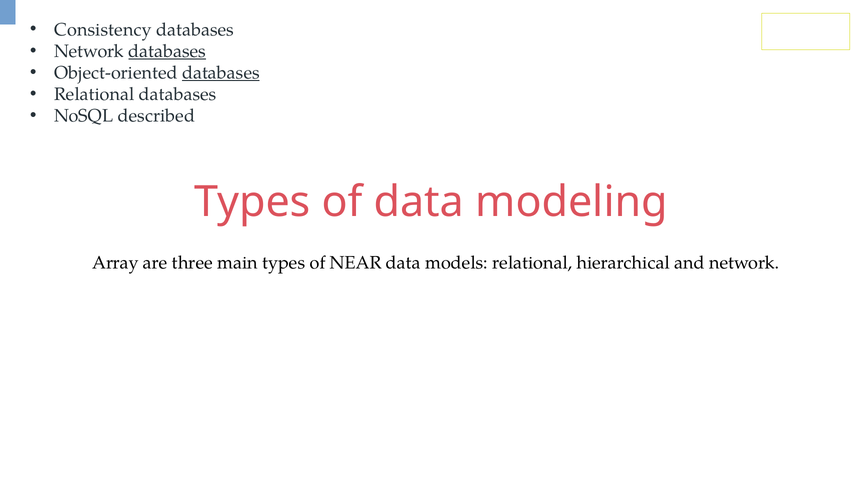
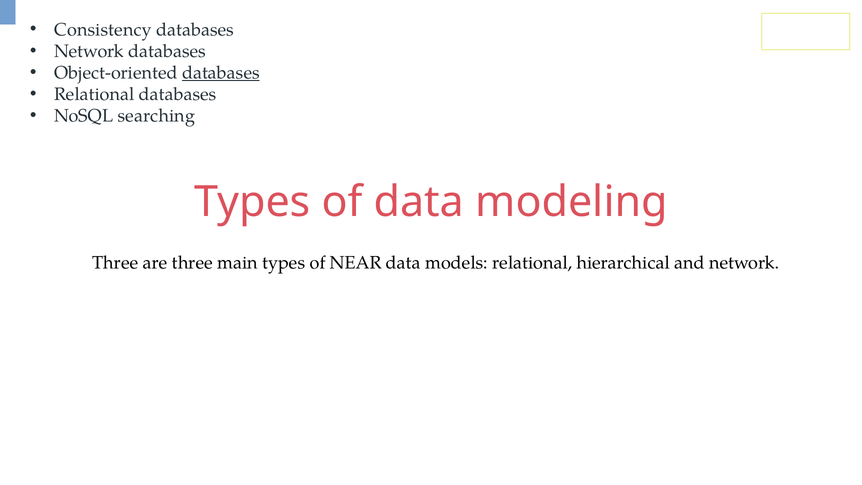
databases at (167, 51) underline: present -> none
described: described -> searching
Array at (115, 263): Array -> Three
